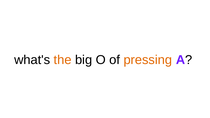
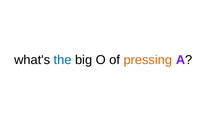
the colour: orange -> blue
